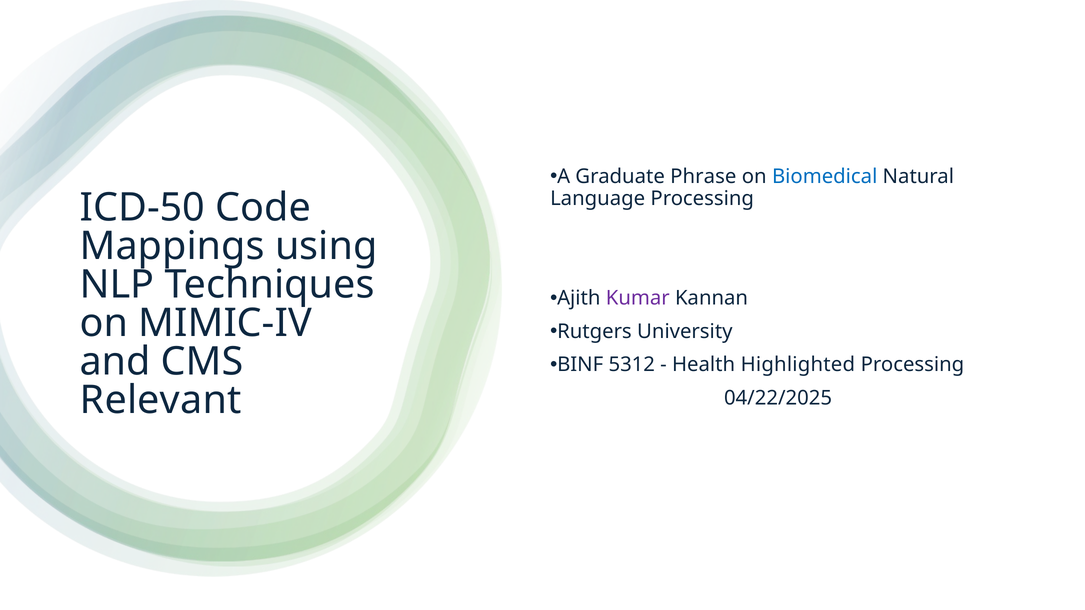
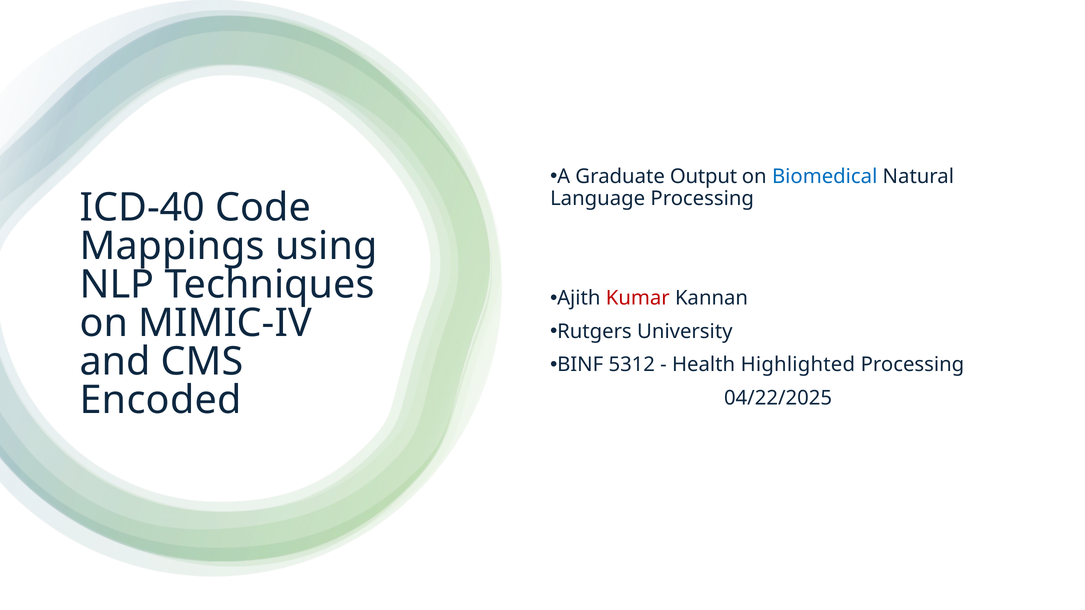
Phrase: Phrase -> Output
ICD-50: ICD-50 -> ICD-40
Kumar colour: purple -> red
Relevant: Relevant -> Encoded
